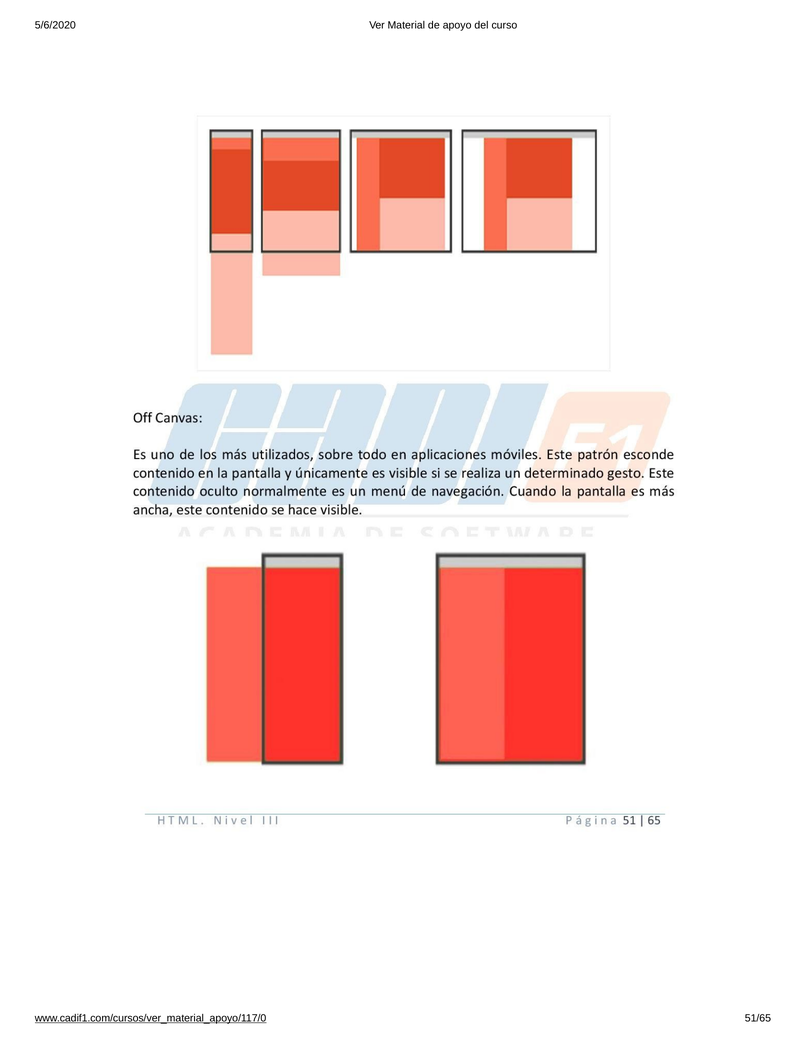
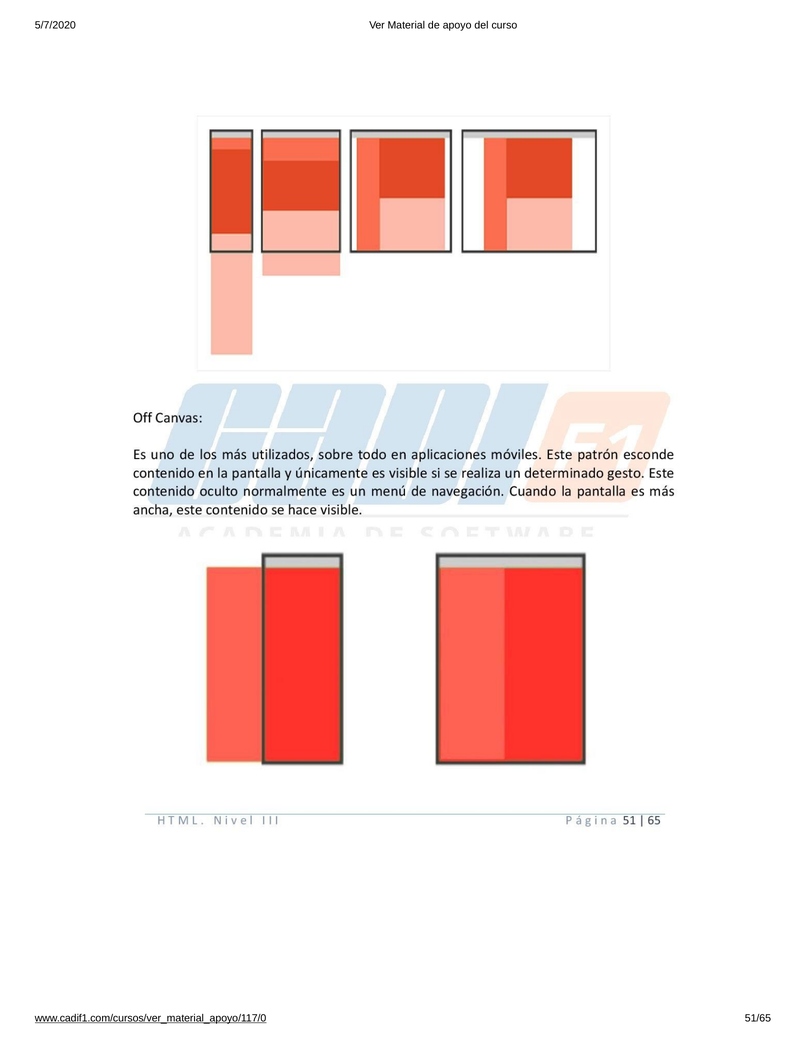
5/6/2020: 5/6/2020 -> 5/7/2020
